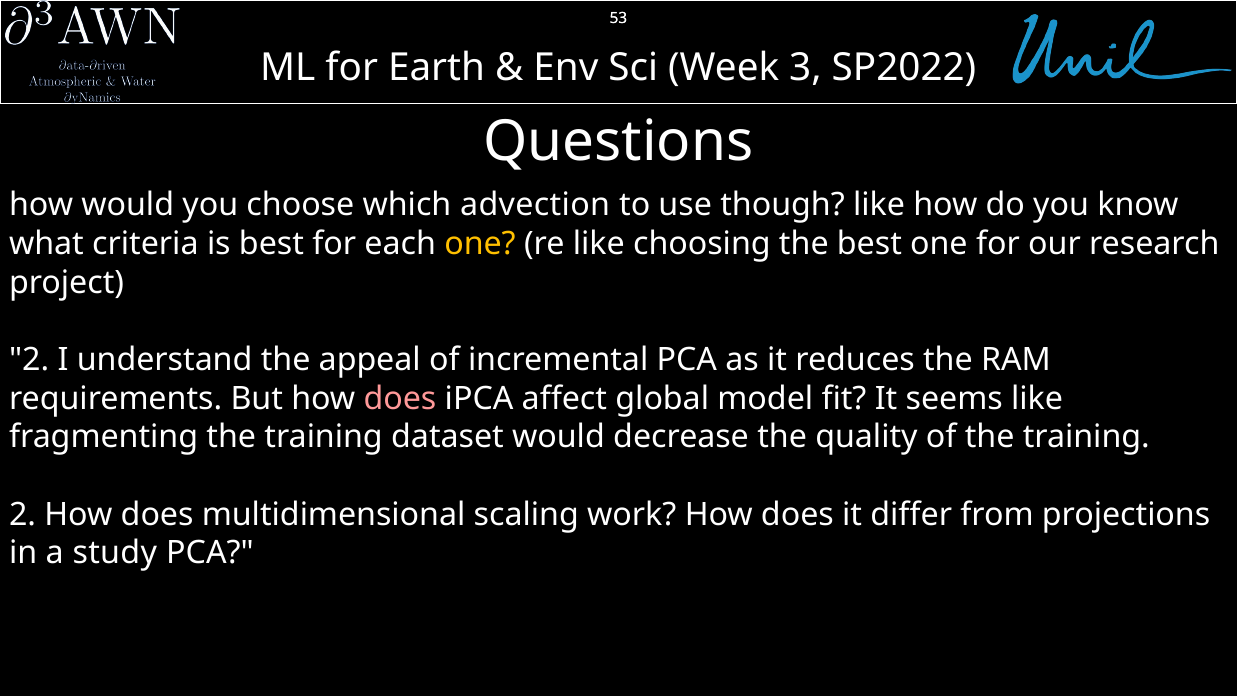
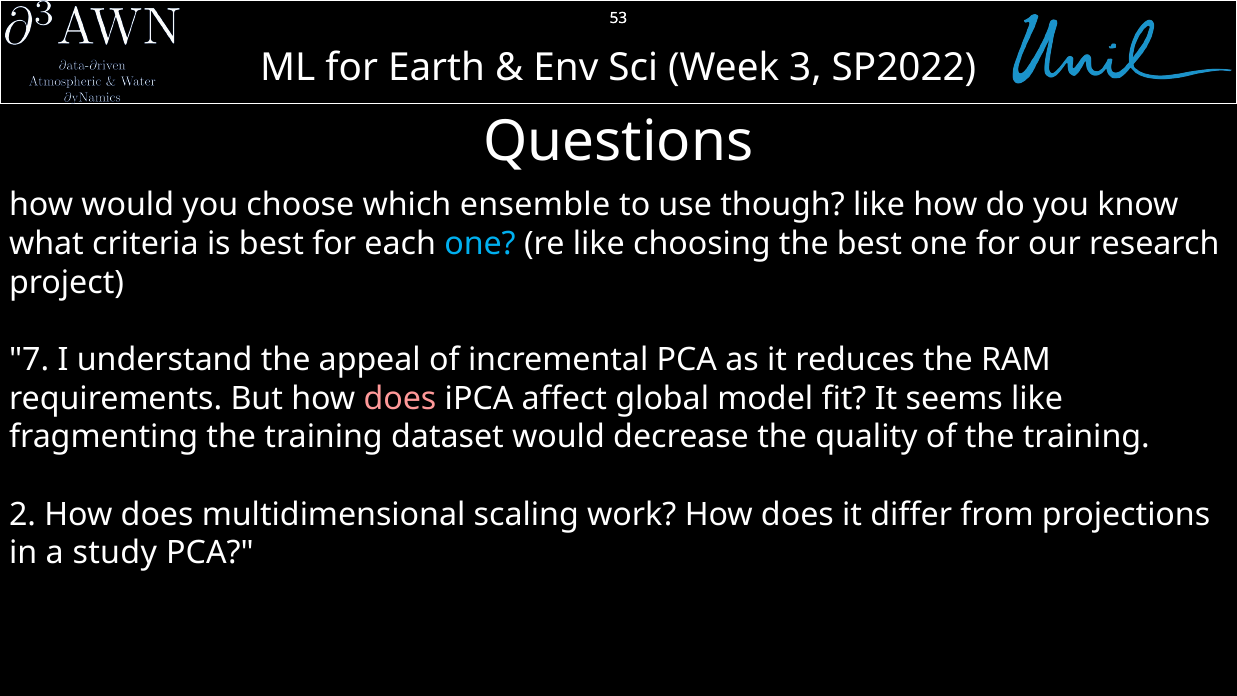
advection: advection -> ensemble
one at (480, 244) colour: yellow -> light blue
2 at (29, 360): 2 -> 7
